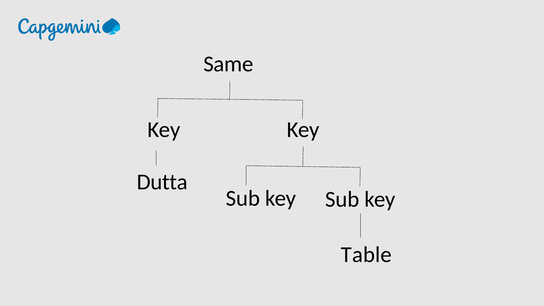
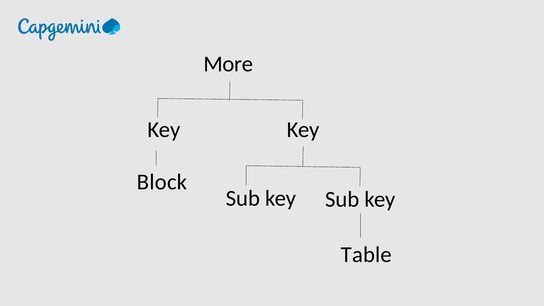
Same: Same -> More
Dutta: Dutta -> Block
